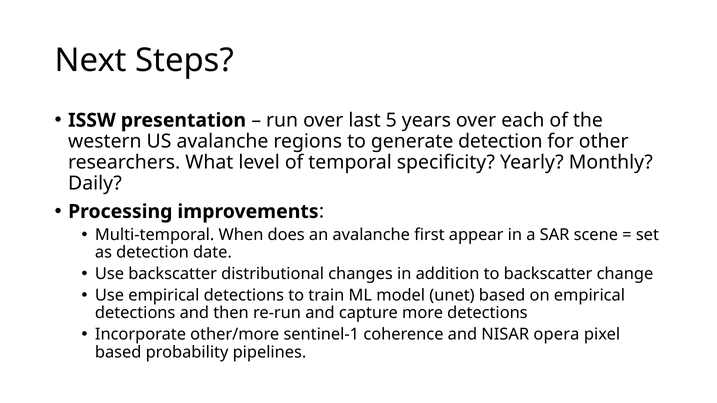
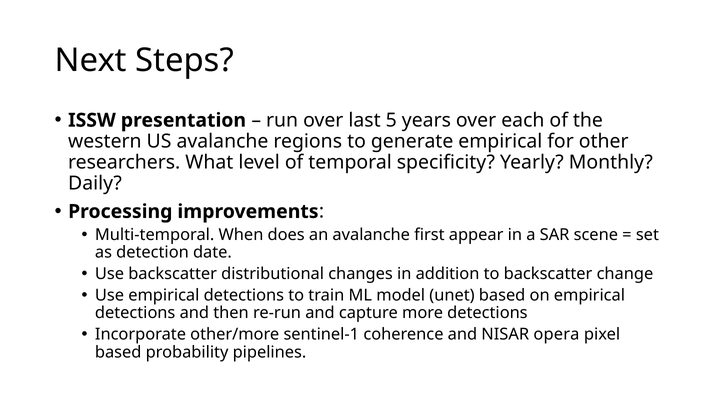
generate detection: detection -> empirical
